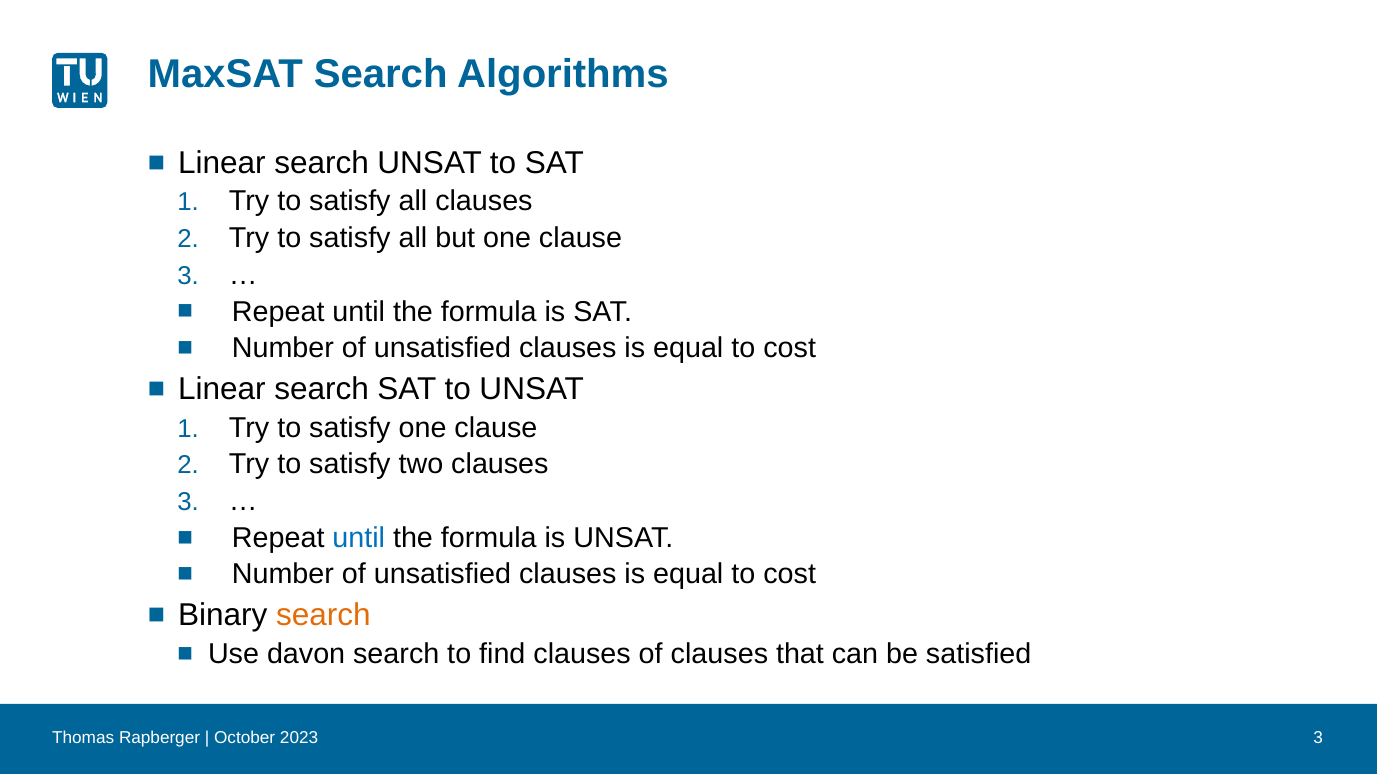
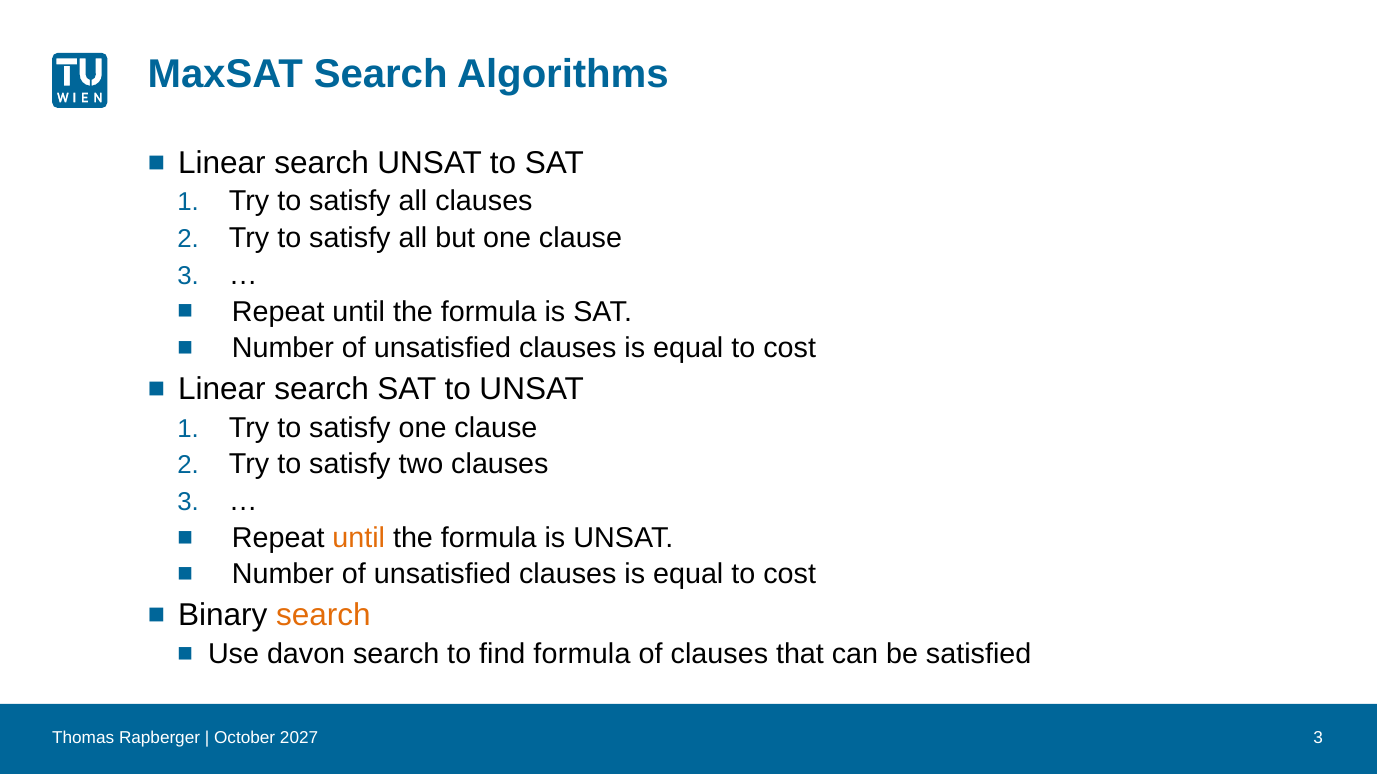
until at (359, 538) colour: blue -> orange
find clauses: clauses -> formula
2023: 2023 -> 2027
